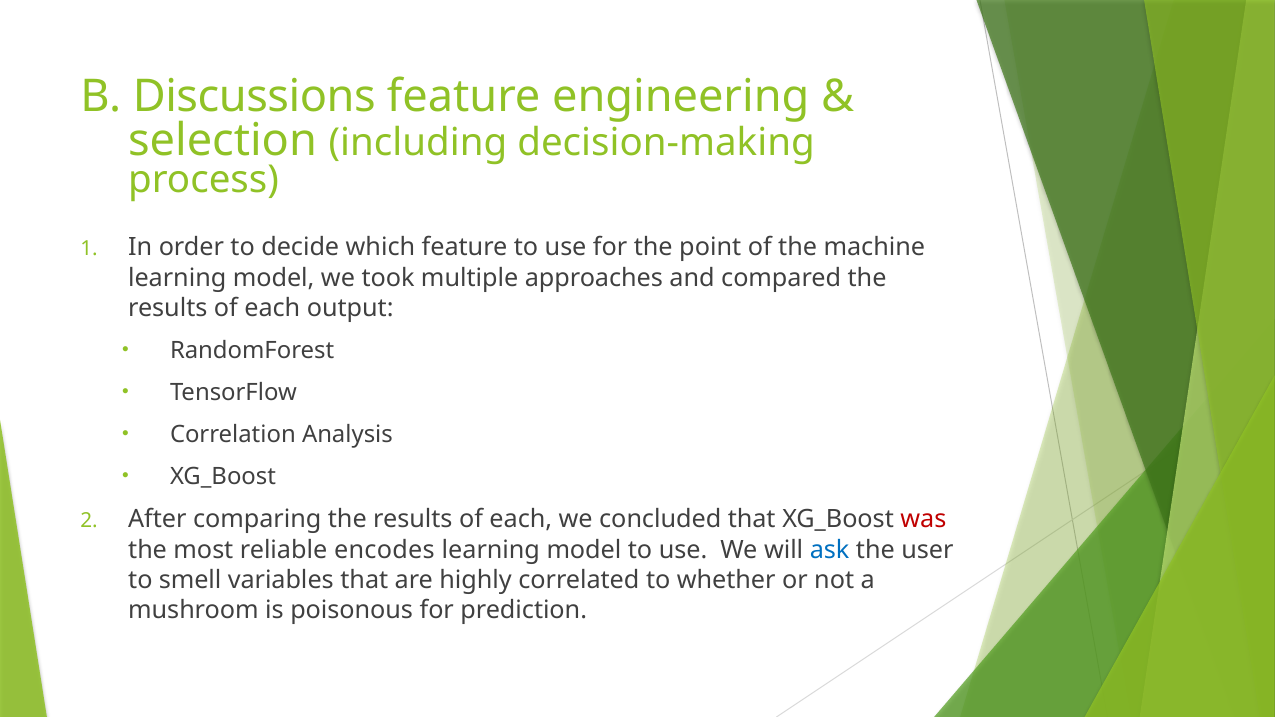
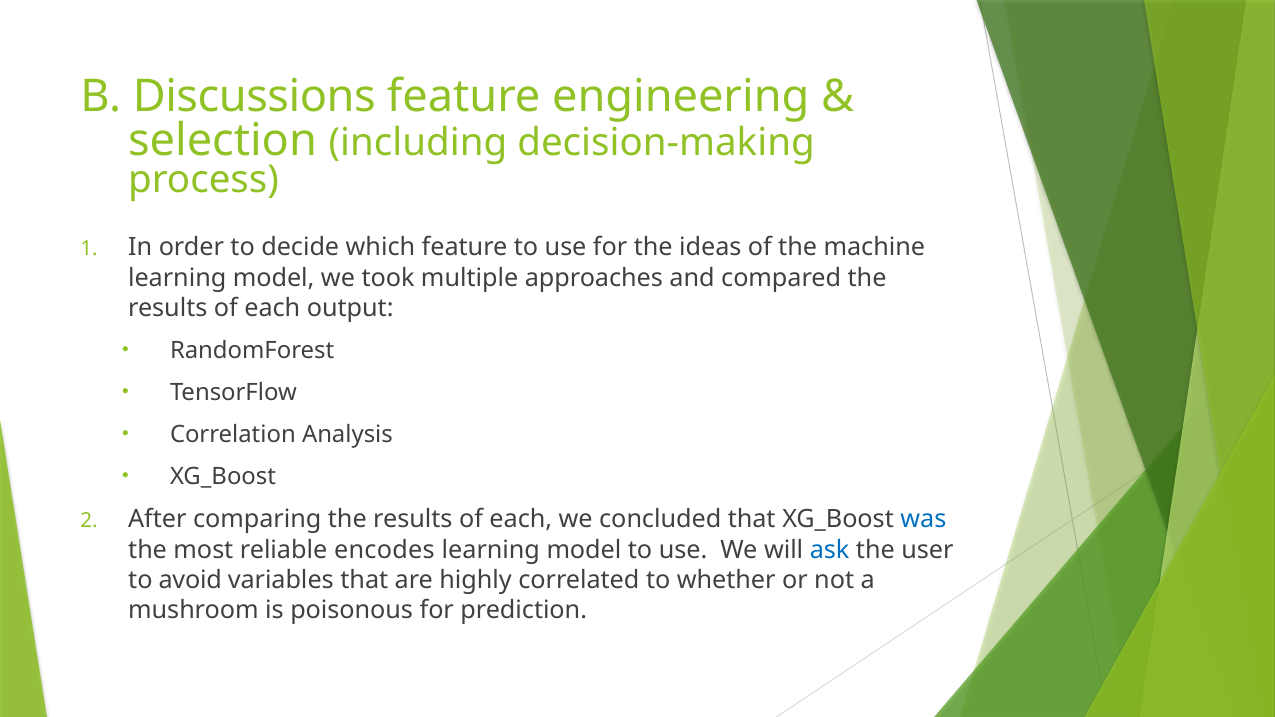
point: point -> ideas
was colour: red -> blue
smell: smell -> avoid
